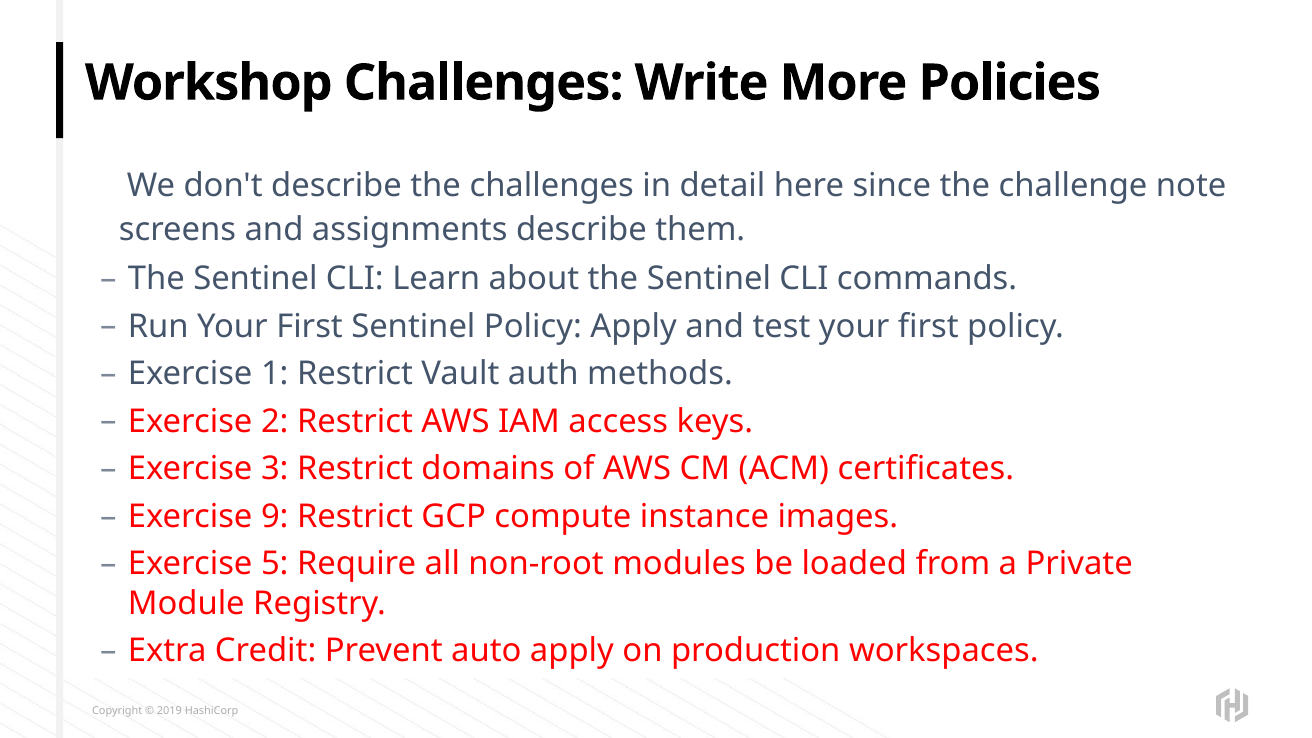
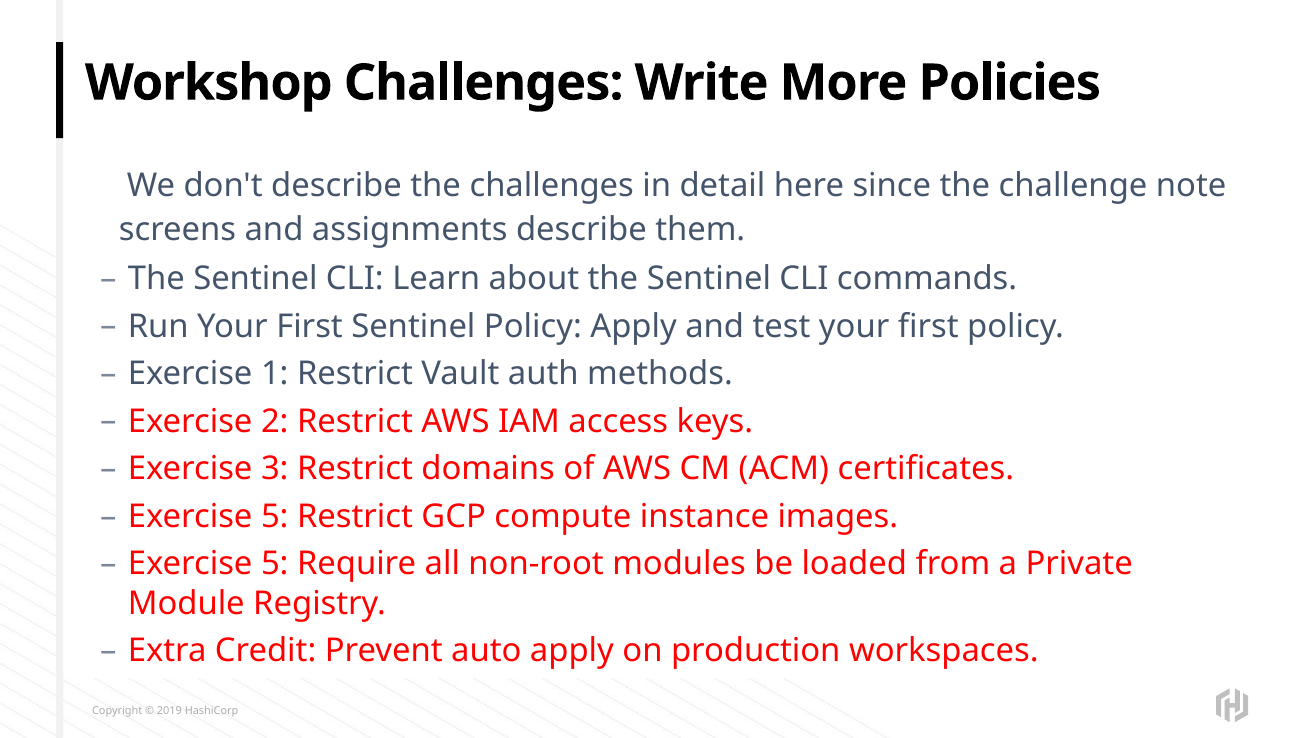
9 at (275, 517): 9 -> 5
